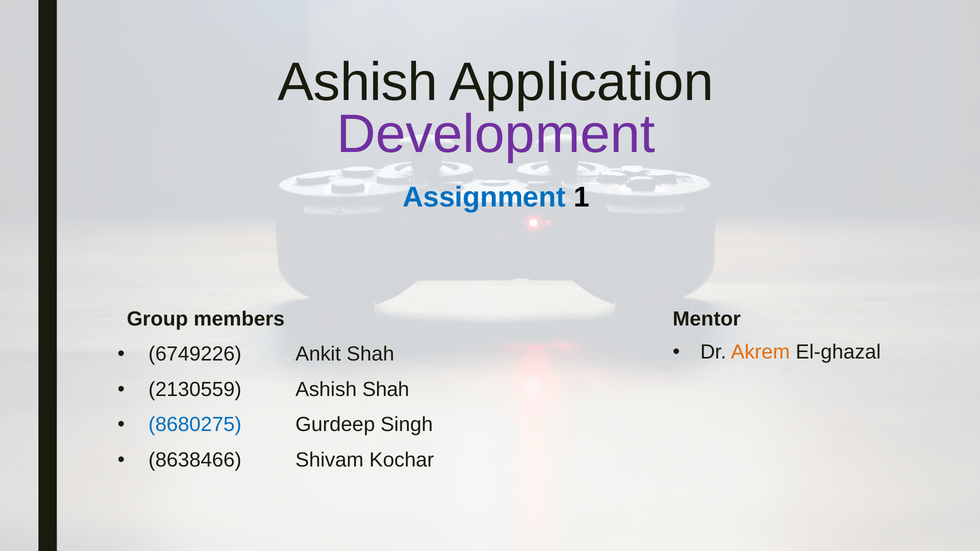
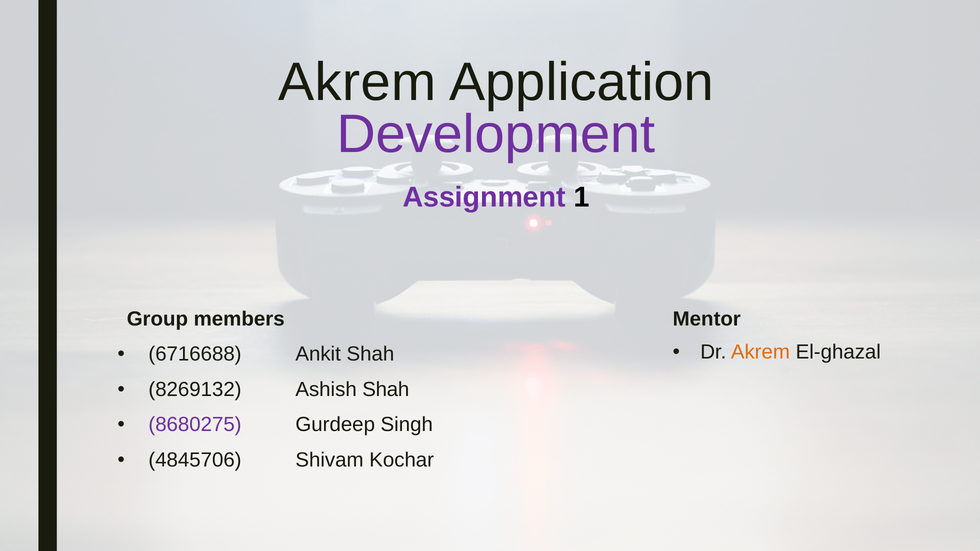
Ashish at (358, 83): Ashish -> Akrem
Assignment colour: blue -> purple
6749226: 6749226 -> 6716688
2130559: 2130559 -> 8269132
8680275 colour: blue -> purple
8638466: 8638466 -> 4845706
